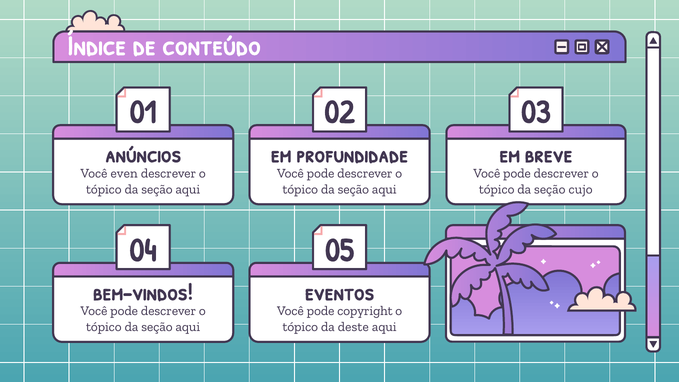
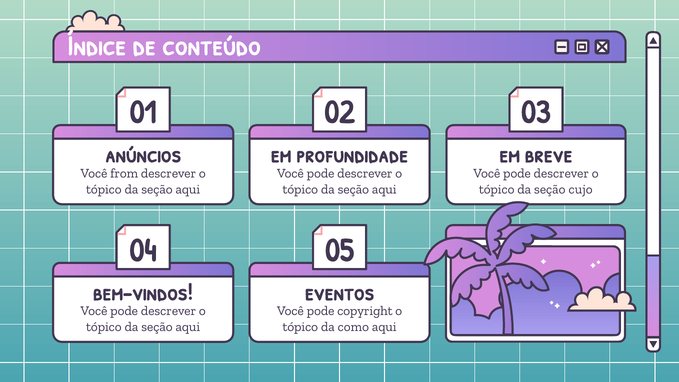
even: even -> from
deste: deste -> como
